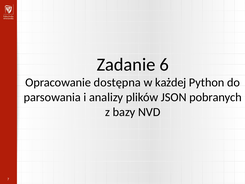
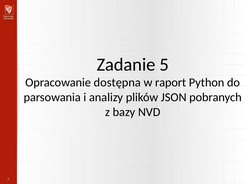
6: 6 -> 5
każdej: każdej -> raport
